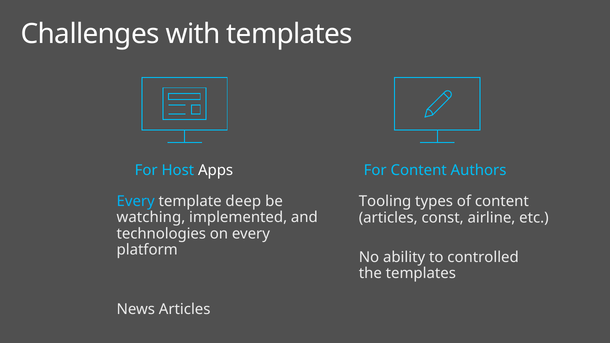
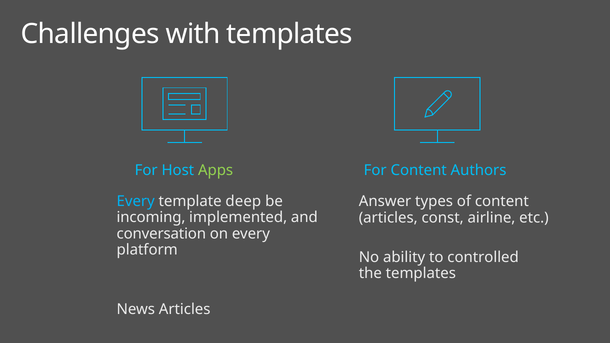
Apps colour: white -> light green
Tooling: Tooling -> Answer
watching: watching -> incoming
technologies: technologies -> conversation
